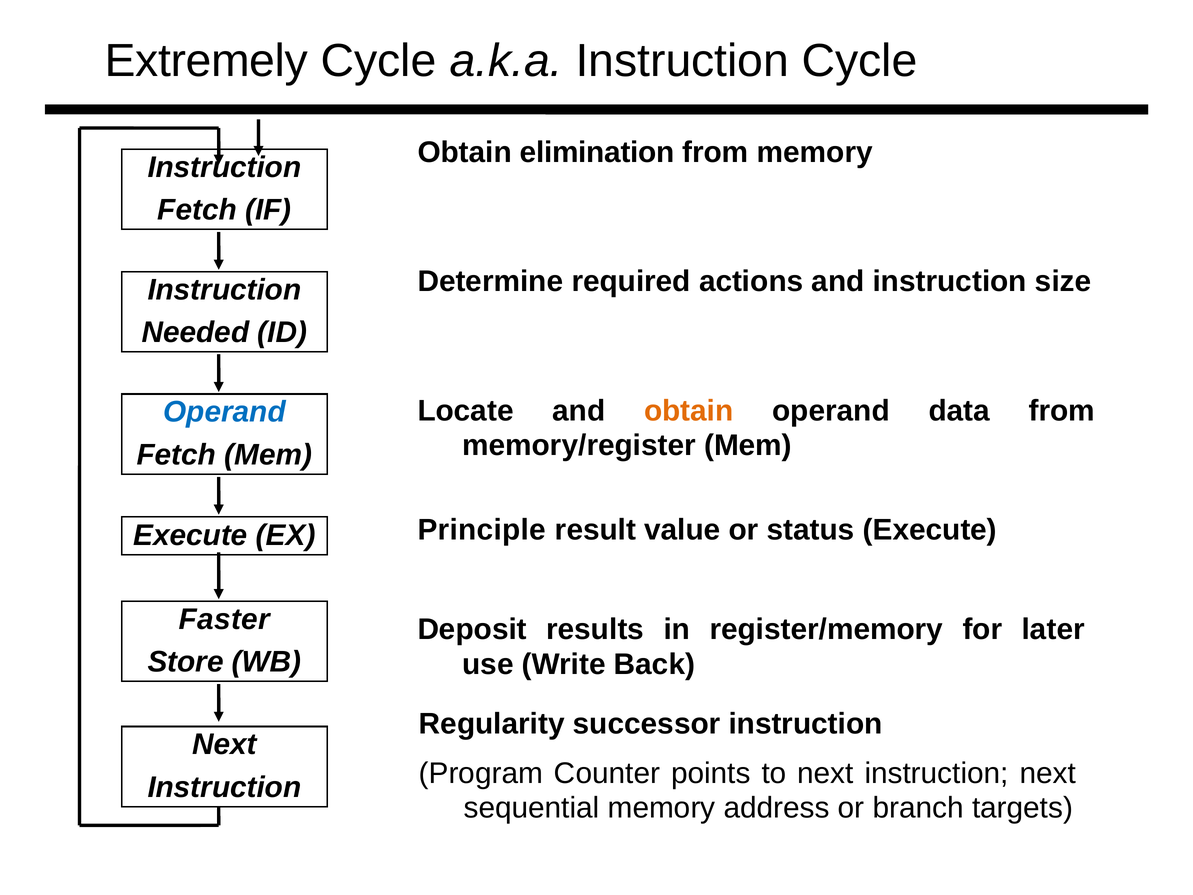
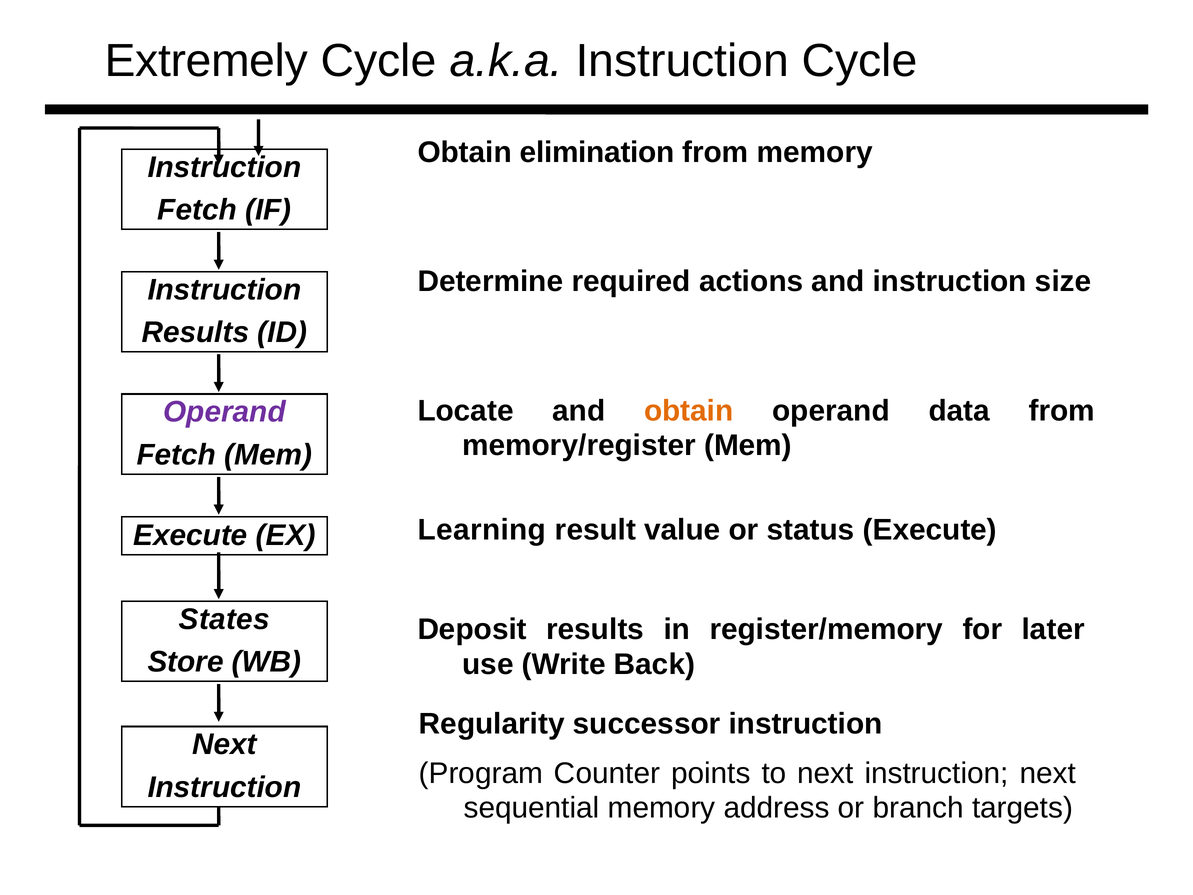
Needed at (195, 333): Needed -> Results
Operand at (224, 412) colour: blue -> purple
Principle: Principle -> Learning
Faster: Faster -> States
